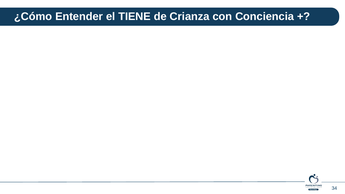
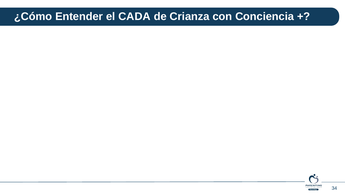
TIENE: TIENE -> CADA
